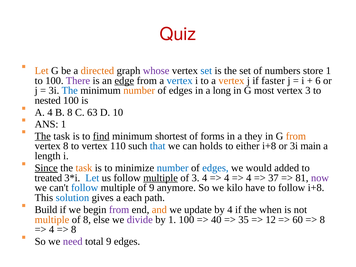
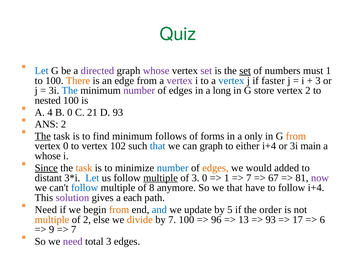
Quiz colour: red -> green
Let at (42, 71) colour: orange -> blue
directed colour: orange -> purple
set at (206, 71) colour: blue -> purple
set at (245, 71) underline: none -> present
store: store -> must
There colour: purple -> orange
edge underline: present -> none
vertex at (180, 81) colour: blue -> purple
vertex at (231, 81) colour: orange -> blue
6 at (318, 81): 6 -> 3
number at (139, 91) colour: orange -> purple
most: most -> store
vertex 3: 3 -> 2
B 8: 8 -> 0
63: 63 -> 21
D 10: 10 -> 93
ANS 1: 1 -> 2
find underline: present -> none
shortest: shortest -> follows
they: they -> only
vertex 8: 8 -> 0
110: 110 -> 102
can holds: holds -> graph
either i+8: i+8 -> i+4
length at (48, 156): length -> whose
edges at (215, 168) colour: blue -> orange
treated: treated -> distant
3 4: 4 -> 0
4 at (227, 178): 4 -> 1
4 at (249, 178): 4 -> 7
37: 37 -> 67
of 9: 9 -> 8
we kilo: kilo -> that
follow i+8: i+8 -> i+4
solution colour: blue -> purple
Build at (46, 210): Build -> Need
from at (119, 210) colour: purple -> orange
and colour: orange -> blue
by 4: 4 -> 5
when: when -> order
of 8: 8 -> 2
divide colour: purple -> orange
by 1: 1 -> 7
40: 40 -> 96
35: 35 -> 13
12 at (271, 220): 12 -> 93
60: 60 -> 17
8 at (322, 220): 8 -> 6
4 at (52, 230): 4 -> 9
8 at (74, 230): 8 -> 7
total 9: 9 -> 3
